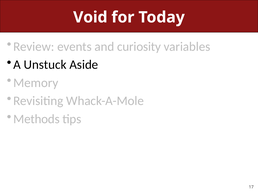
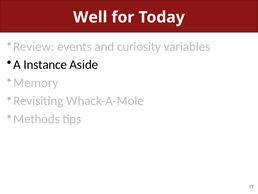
Void: Void -> Well
Unstuck: Unstuck -> Instance
